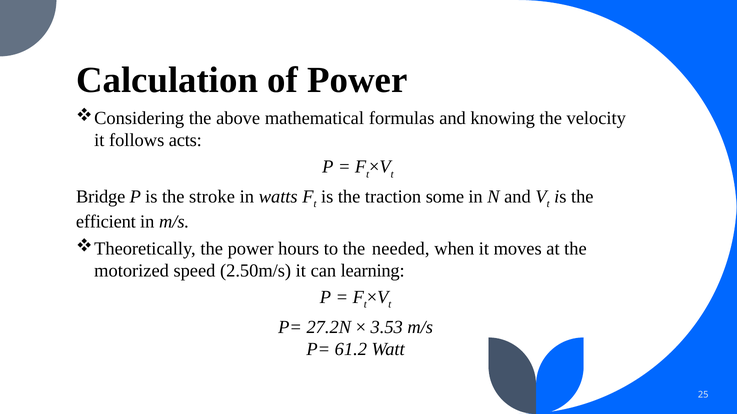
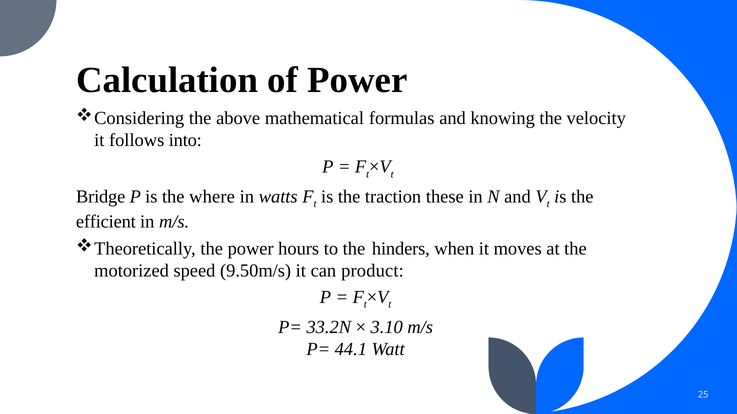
acts: acts -> into
stroke: stroke -> where
some: some -> these
needed: needed -> hinders
2.50m/s: 2.50m/s -> 9.50m/s
learning: learning -> product
27.2N: 27.2N -> 33.2N
3.53: 3.53 -> 3.10
61.2: 61.2 -> 44.1
